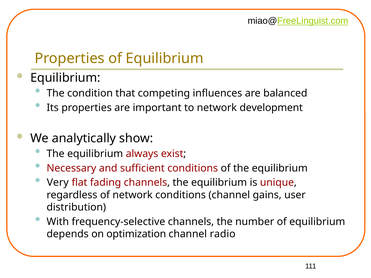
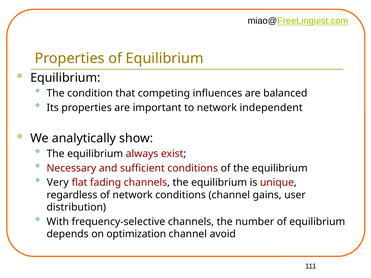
development: development -> independent
radio: radio -> avoid
